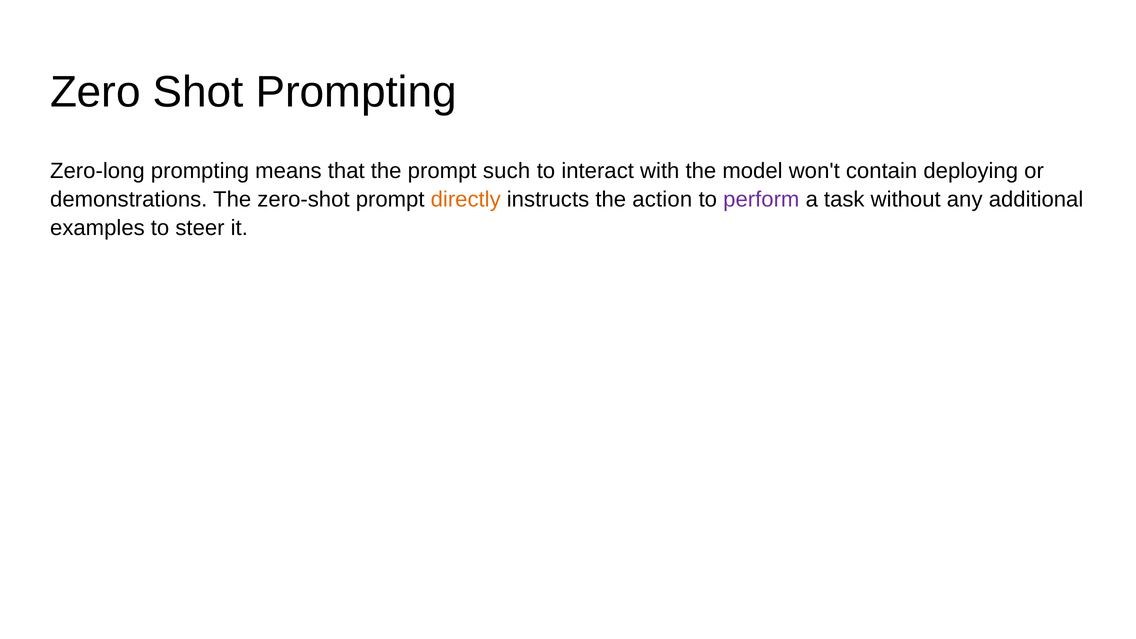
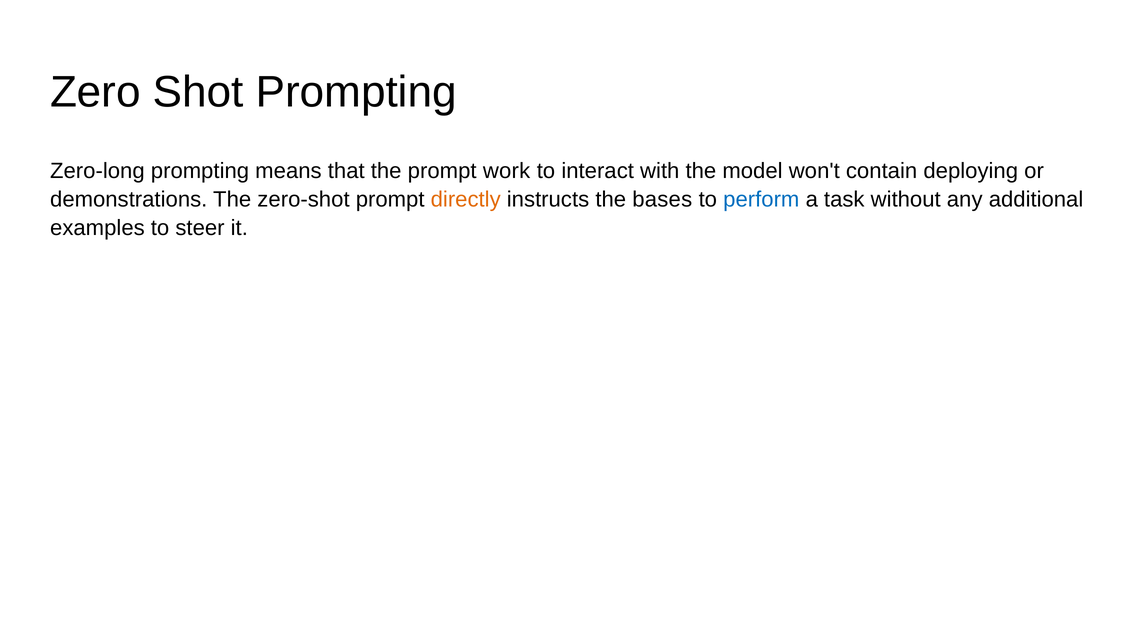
such: such -> work
action: action -> bases
perform colour: purple -> blue
